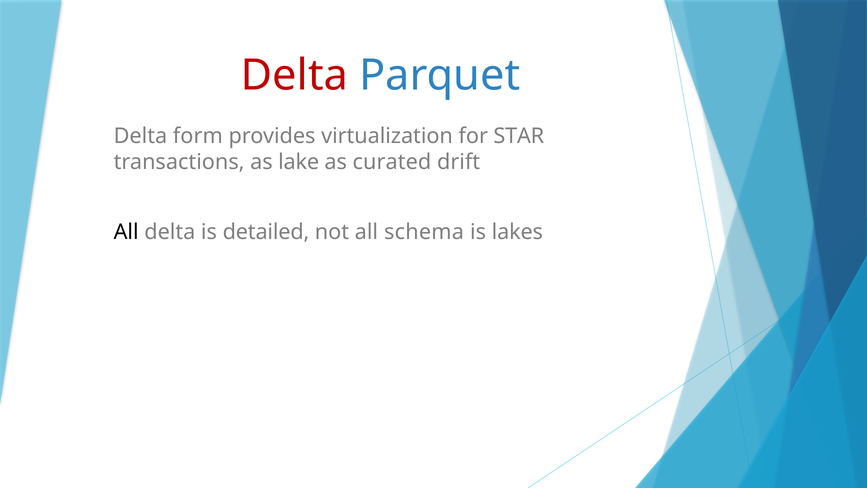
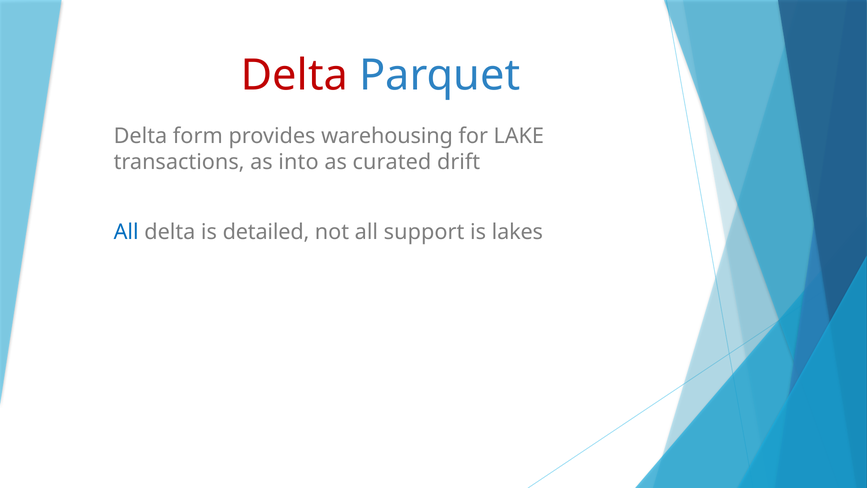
virtualization: virtualization -> warehousing
STAR: STAR -> LAKE
lake: lake -> into
All at (126, 232) colour: black -> blue
schema: schema -> support
